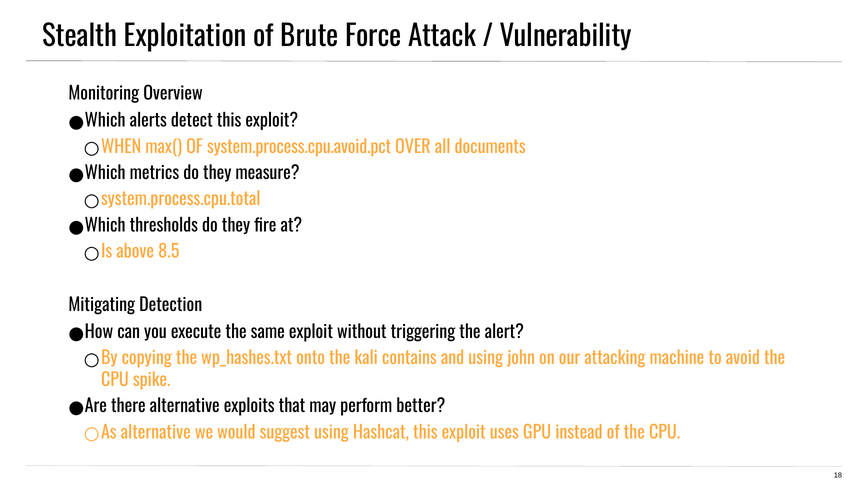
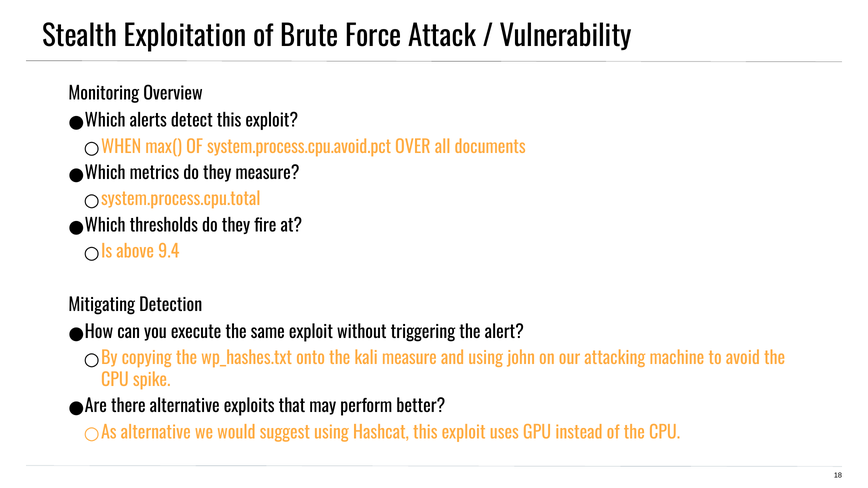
8.5: 8.5 -> 9.4
kali contains: contains -> measure
